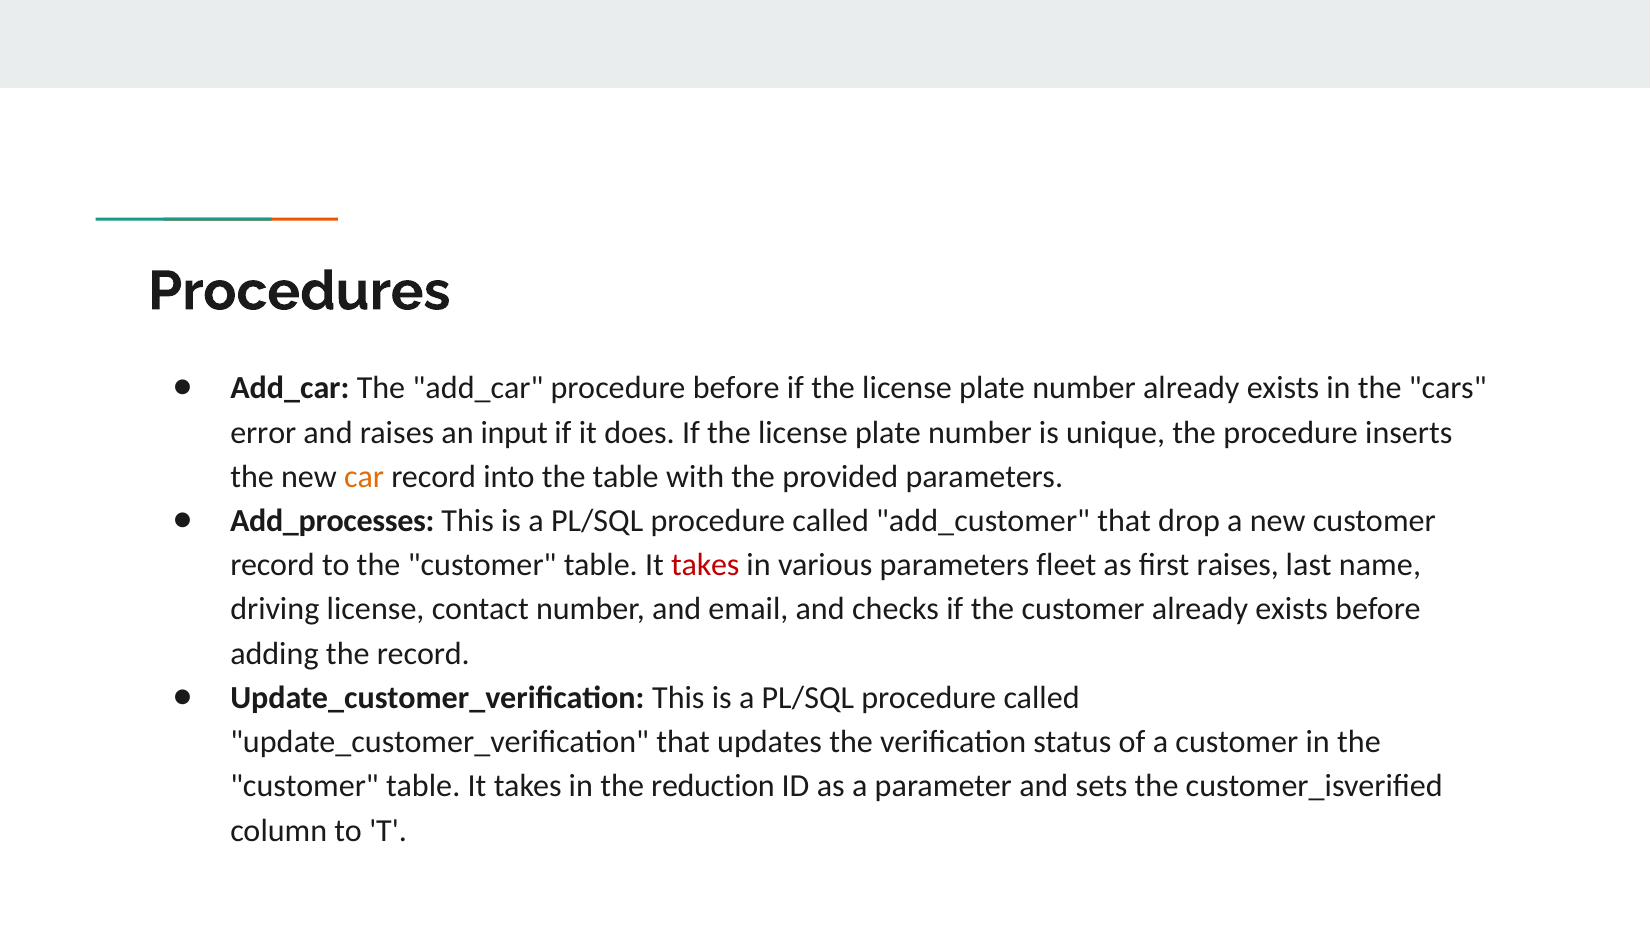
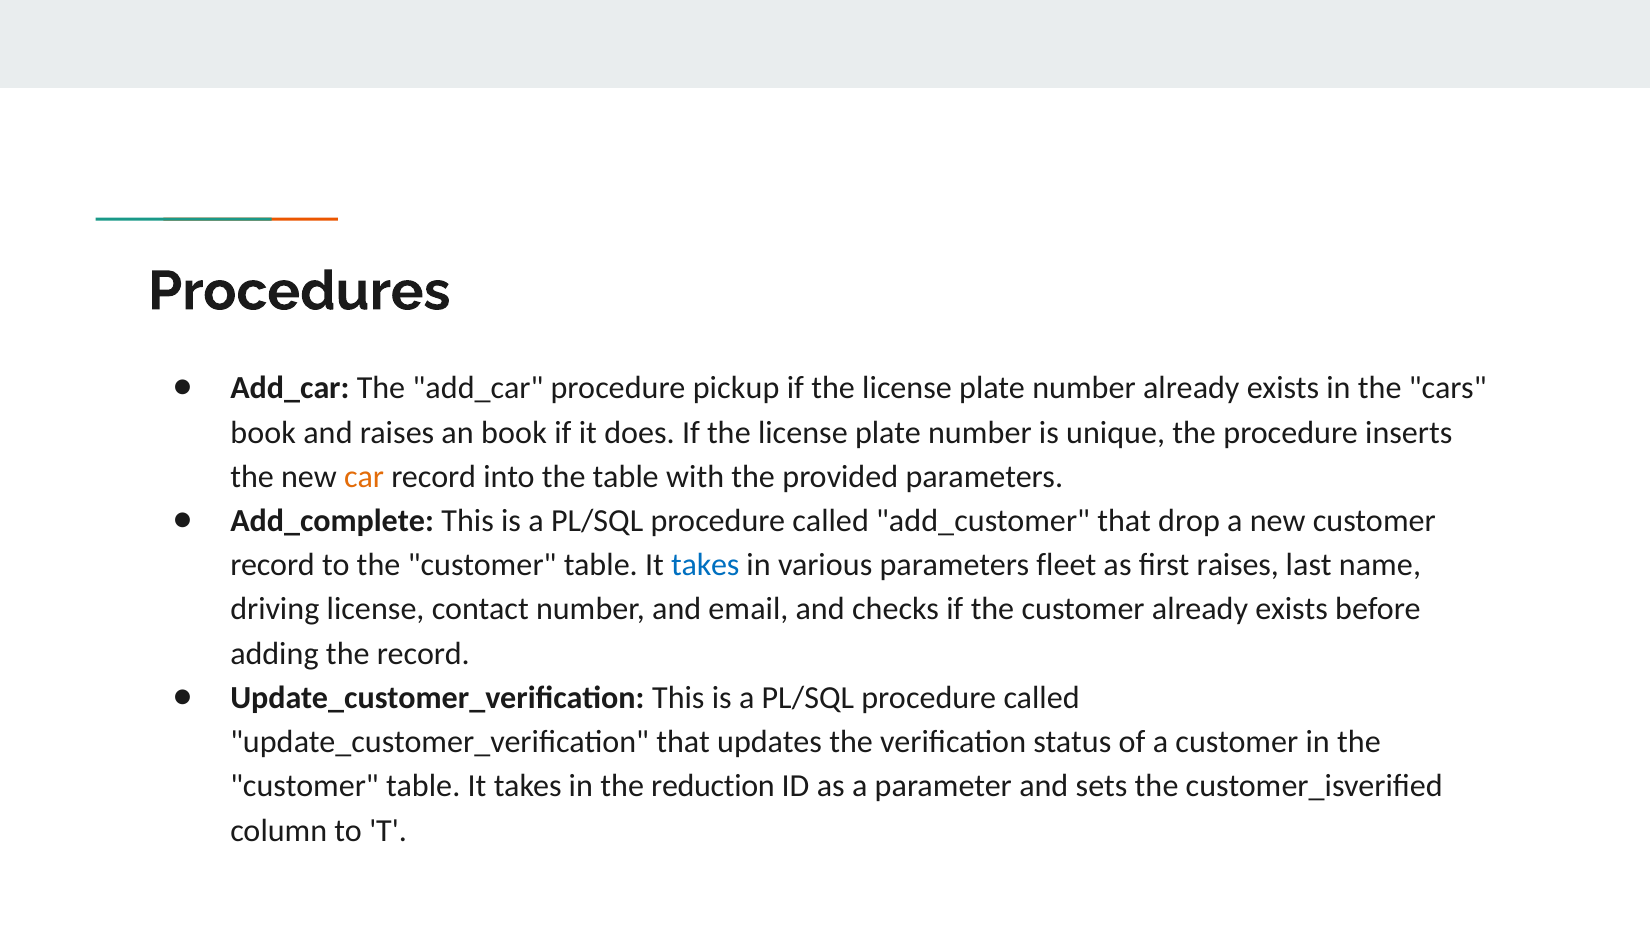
procedure before: before -> pickup
error at (263, 433): error -> book
an input: input -> book
Add_processes: Add_processes -> Add_complete
takes at (705, 565) colour: red -> blue
